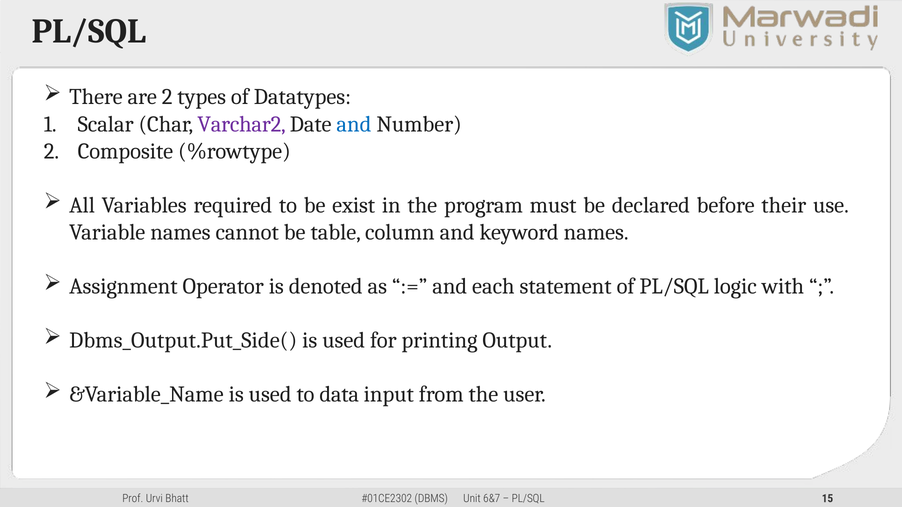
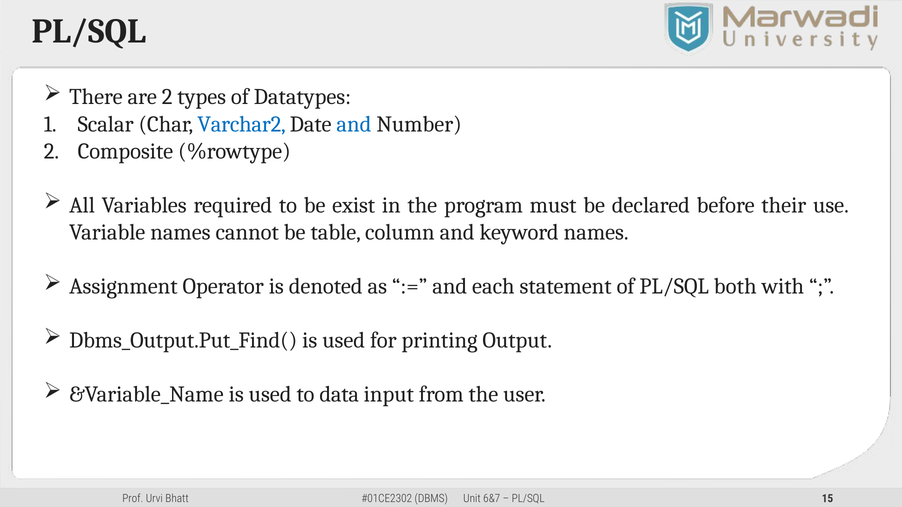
Varchar2 colour: purple -> blue
logic: logic -> both
Dbms_Output.Put_Side(: Dbms_Output.Put_Side( -> Dbms_Output.Put_Find(
